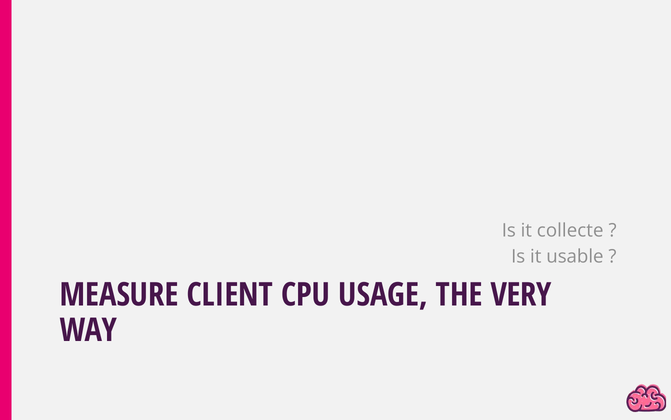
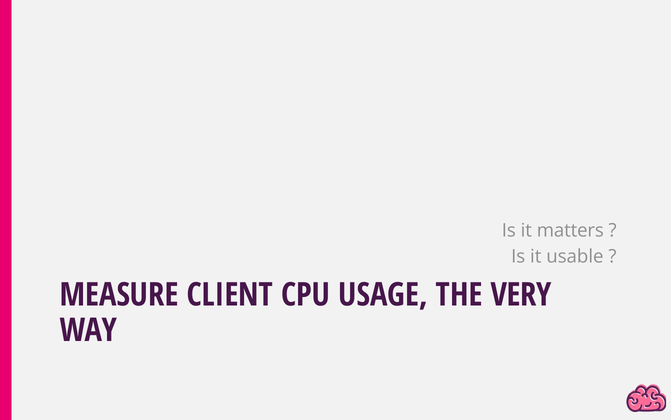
collecte: collecte -> matters
